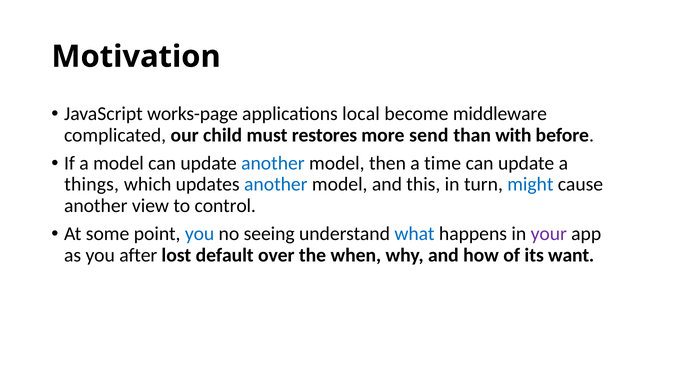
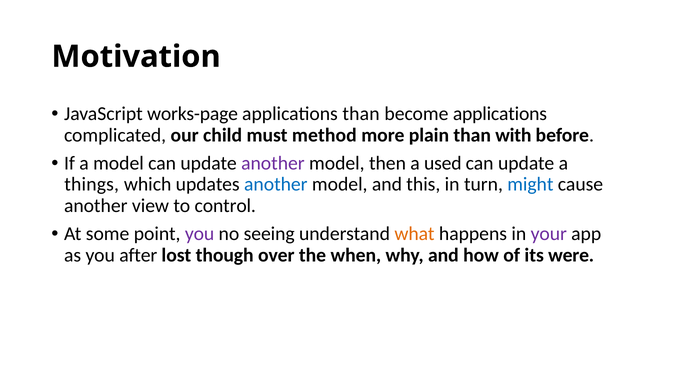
applications local: local -> than
become middleware: middleware -> applications
restores: restores -> method
send: send -> plain
another at (273, 163) colour: blue -> purple
time: time -> used
you at (200, 234) colour: blue -> purple
what colour: blue -> orange
default: default -> though
want: want -> were
